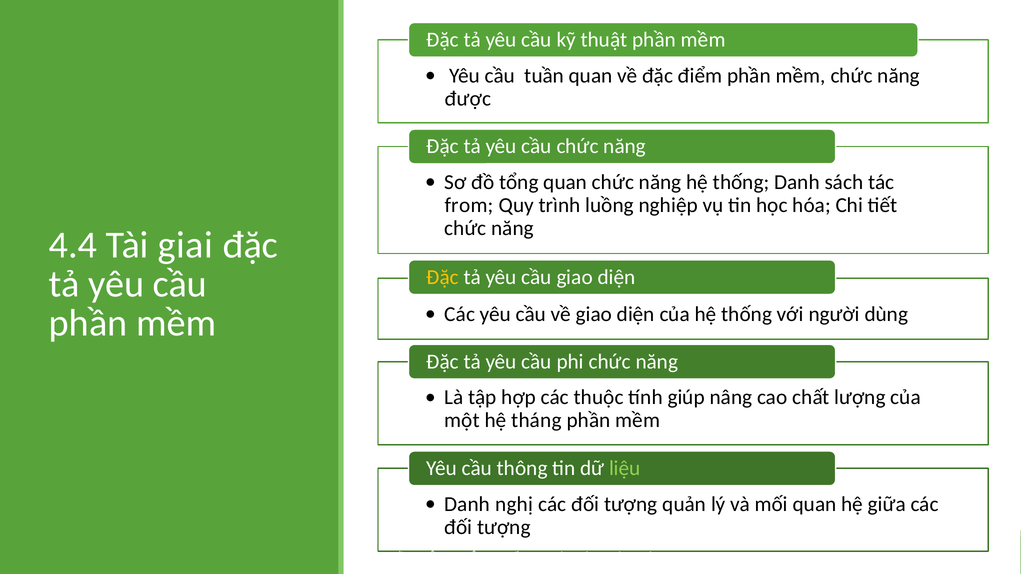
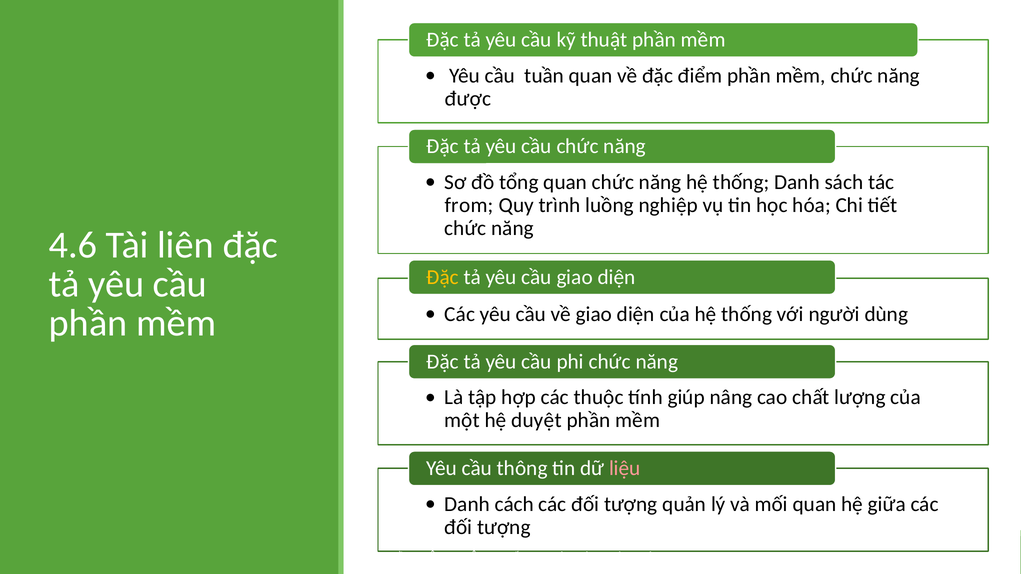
4.4: 4.4 -> 4.6
giai: giai -> liên
tháng: tháng -> duyệt
liệu colour: light green -> pink
nghị: nghị -> cách
